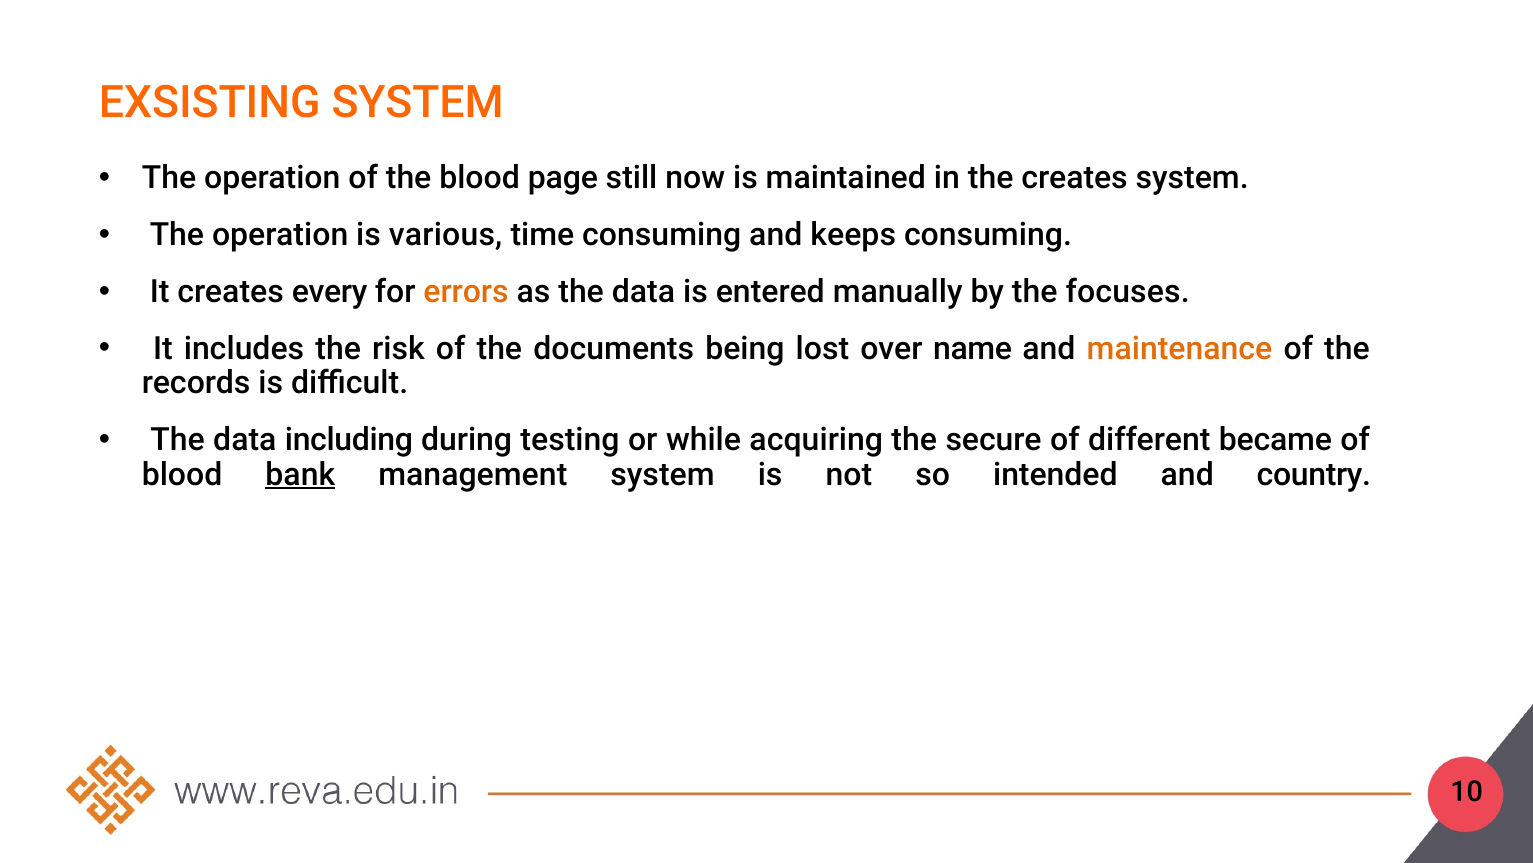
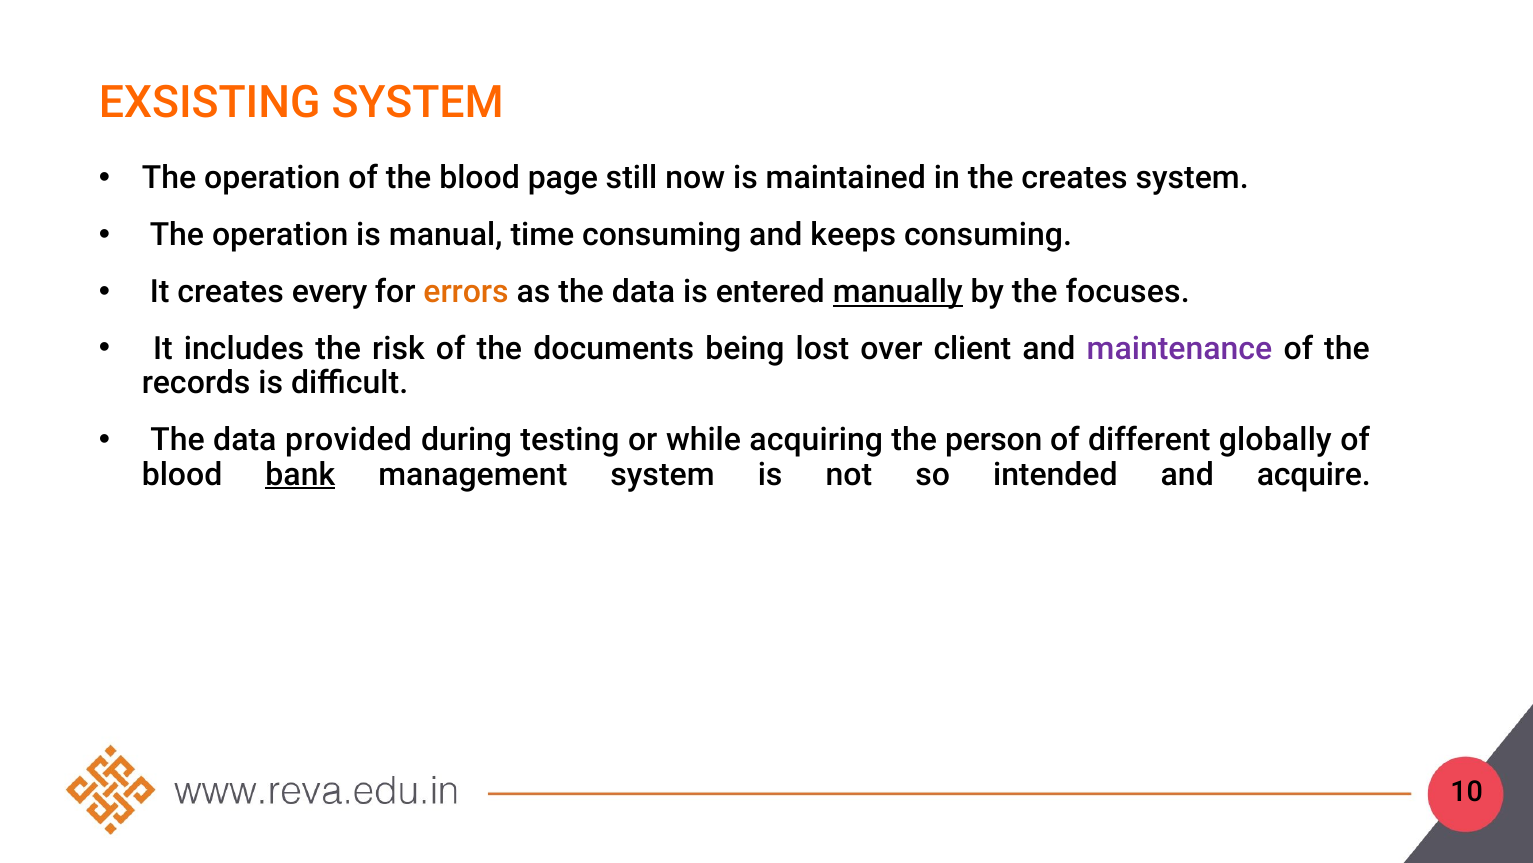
various: various -> manual
manually underline: none -> present
name: name -> client
maintenance colour: orange -> purple
including: including -> provided
secure: secure -> person
became: became -> globally
country: country -> acquire
